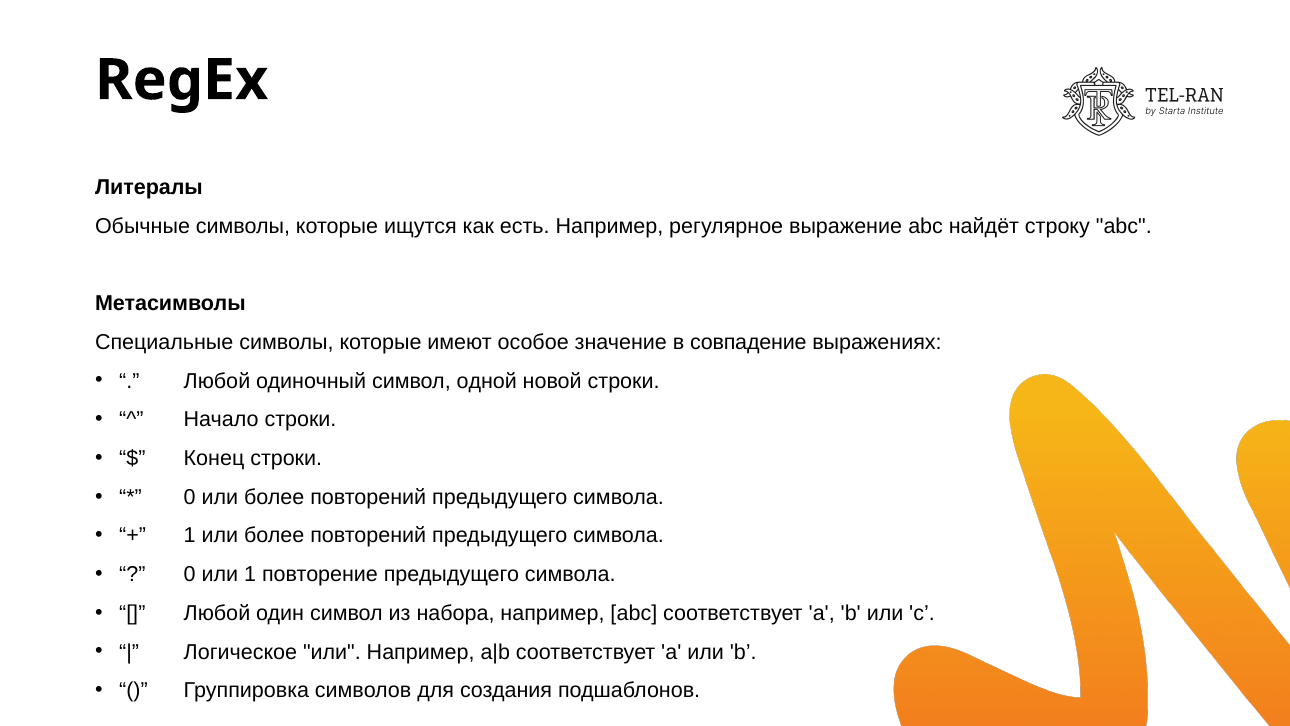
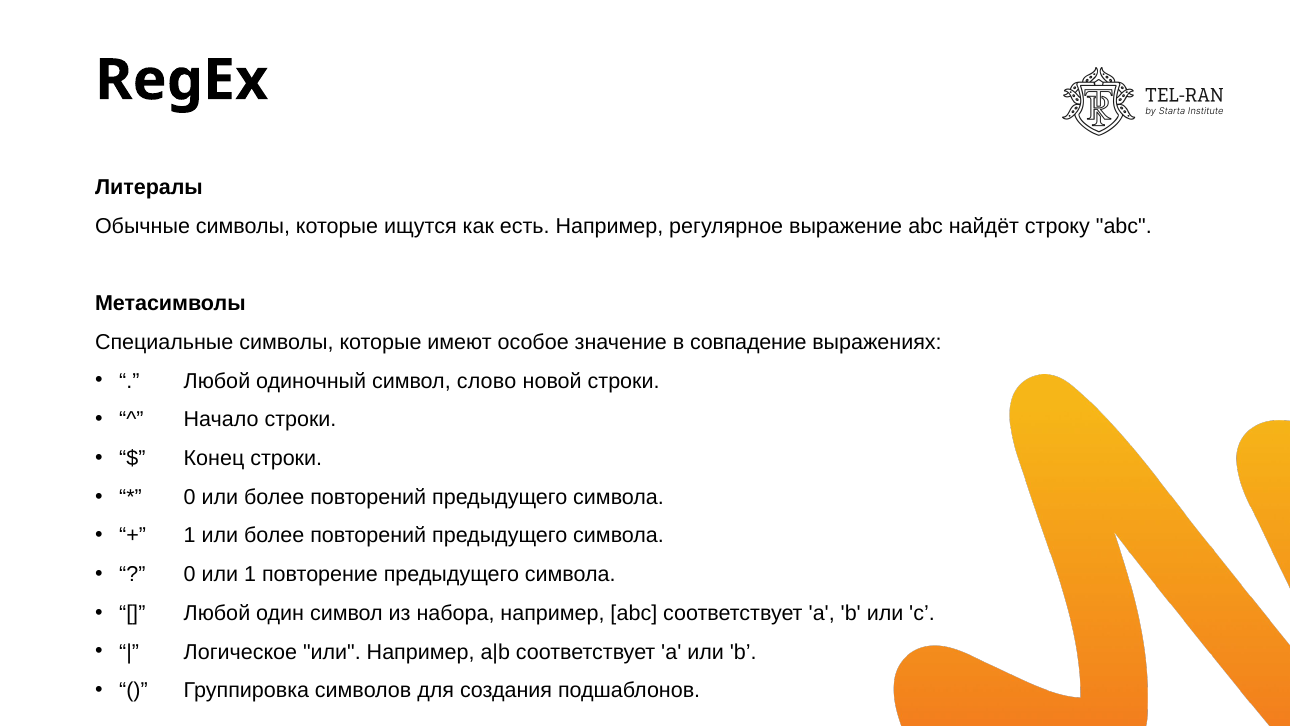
одной: одной -> слово
